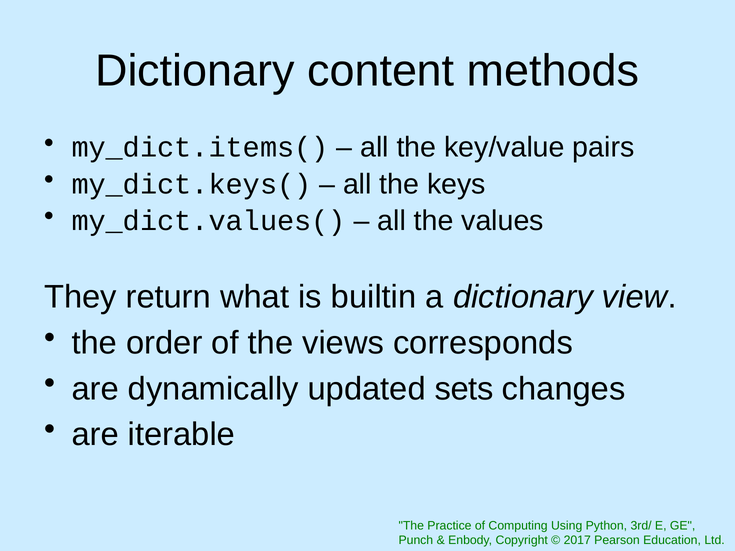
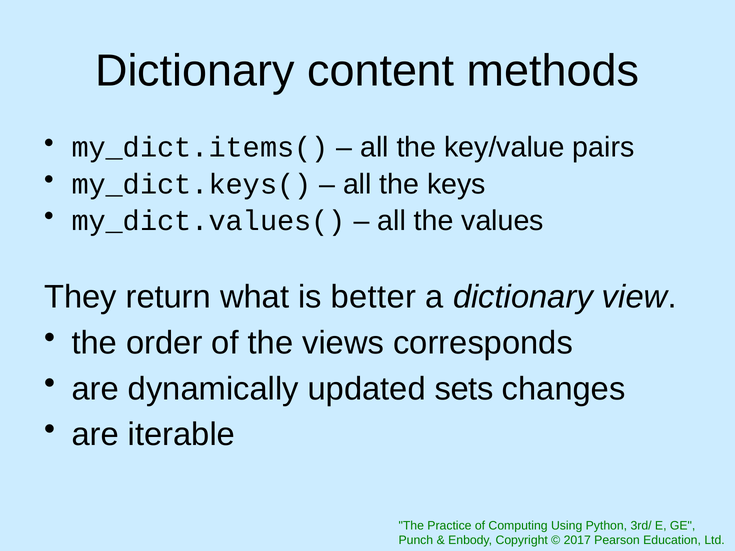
builtin: builtin -> better
